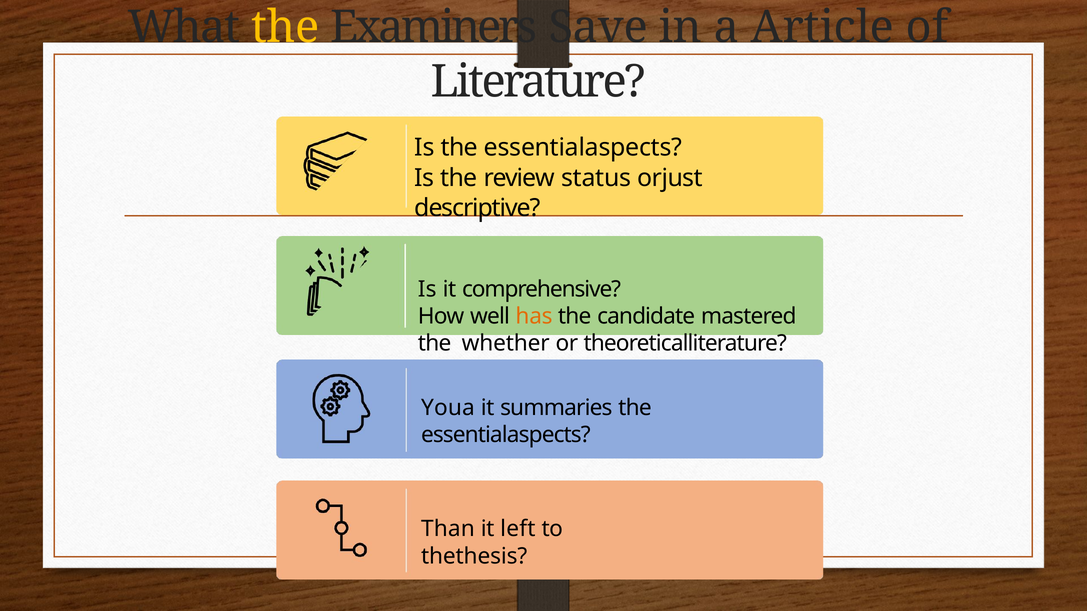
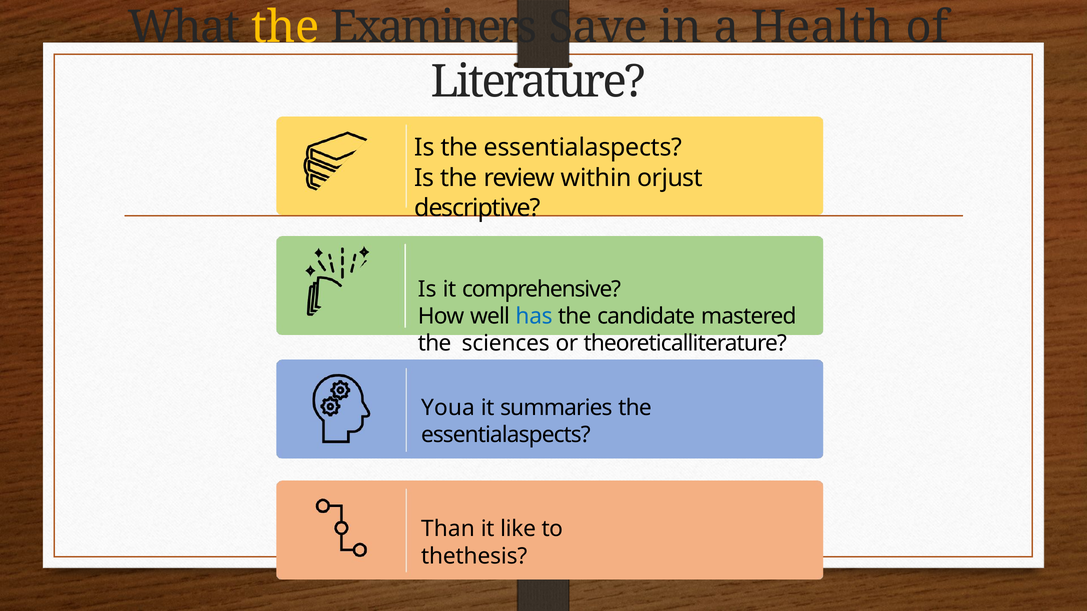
Article: Article -> Health
status: status -> within
has colour: orange -> blue
whether: whether -> sciences
left: left -> like
